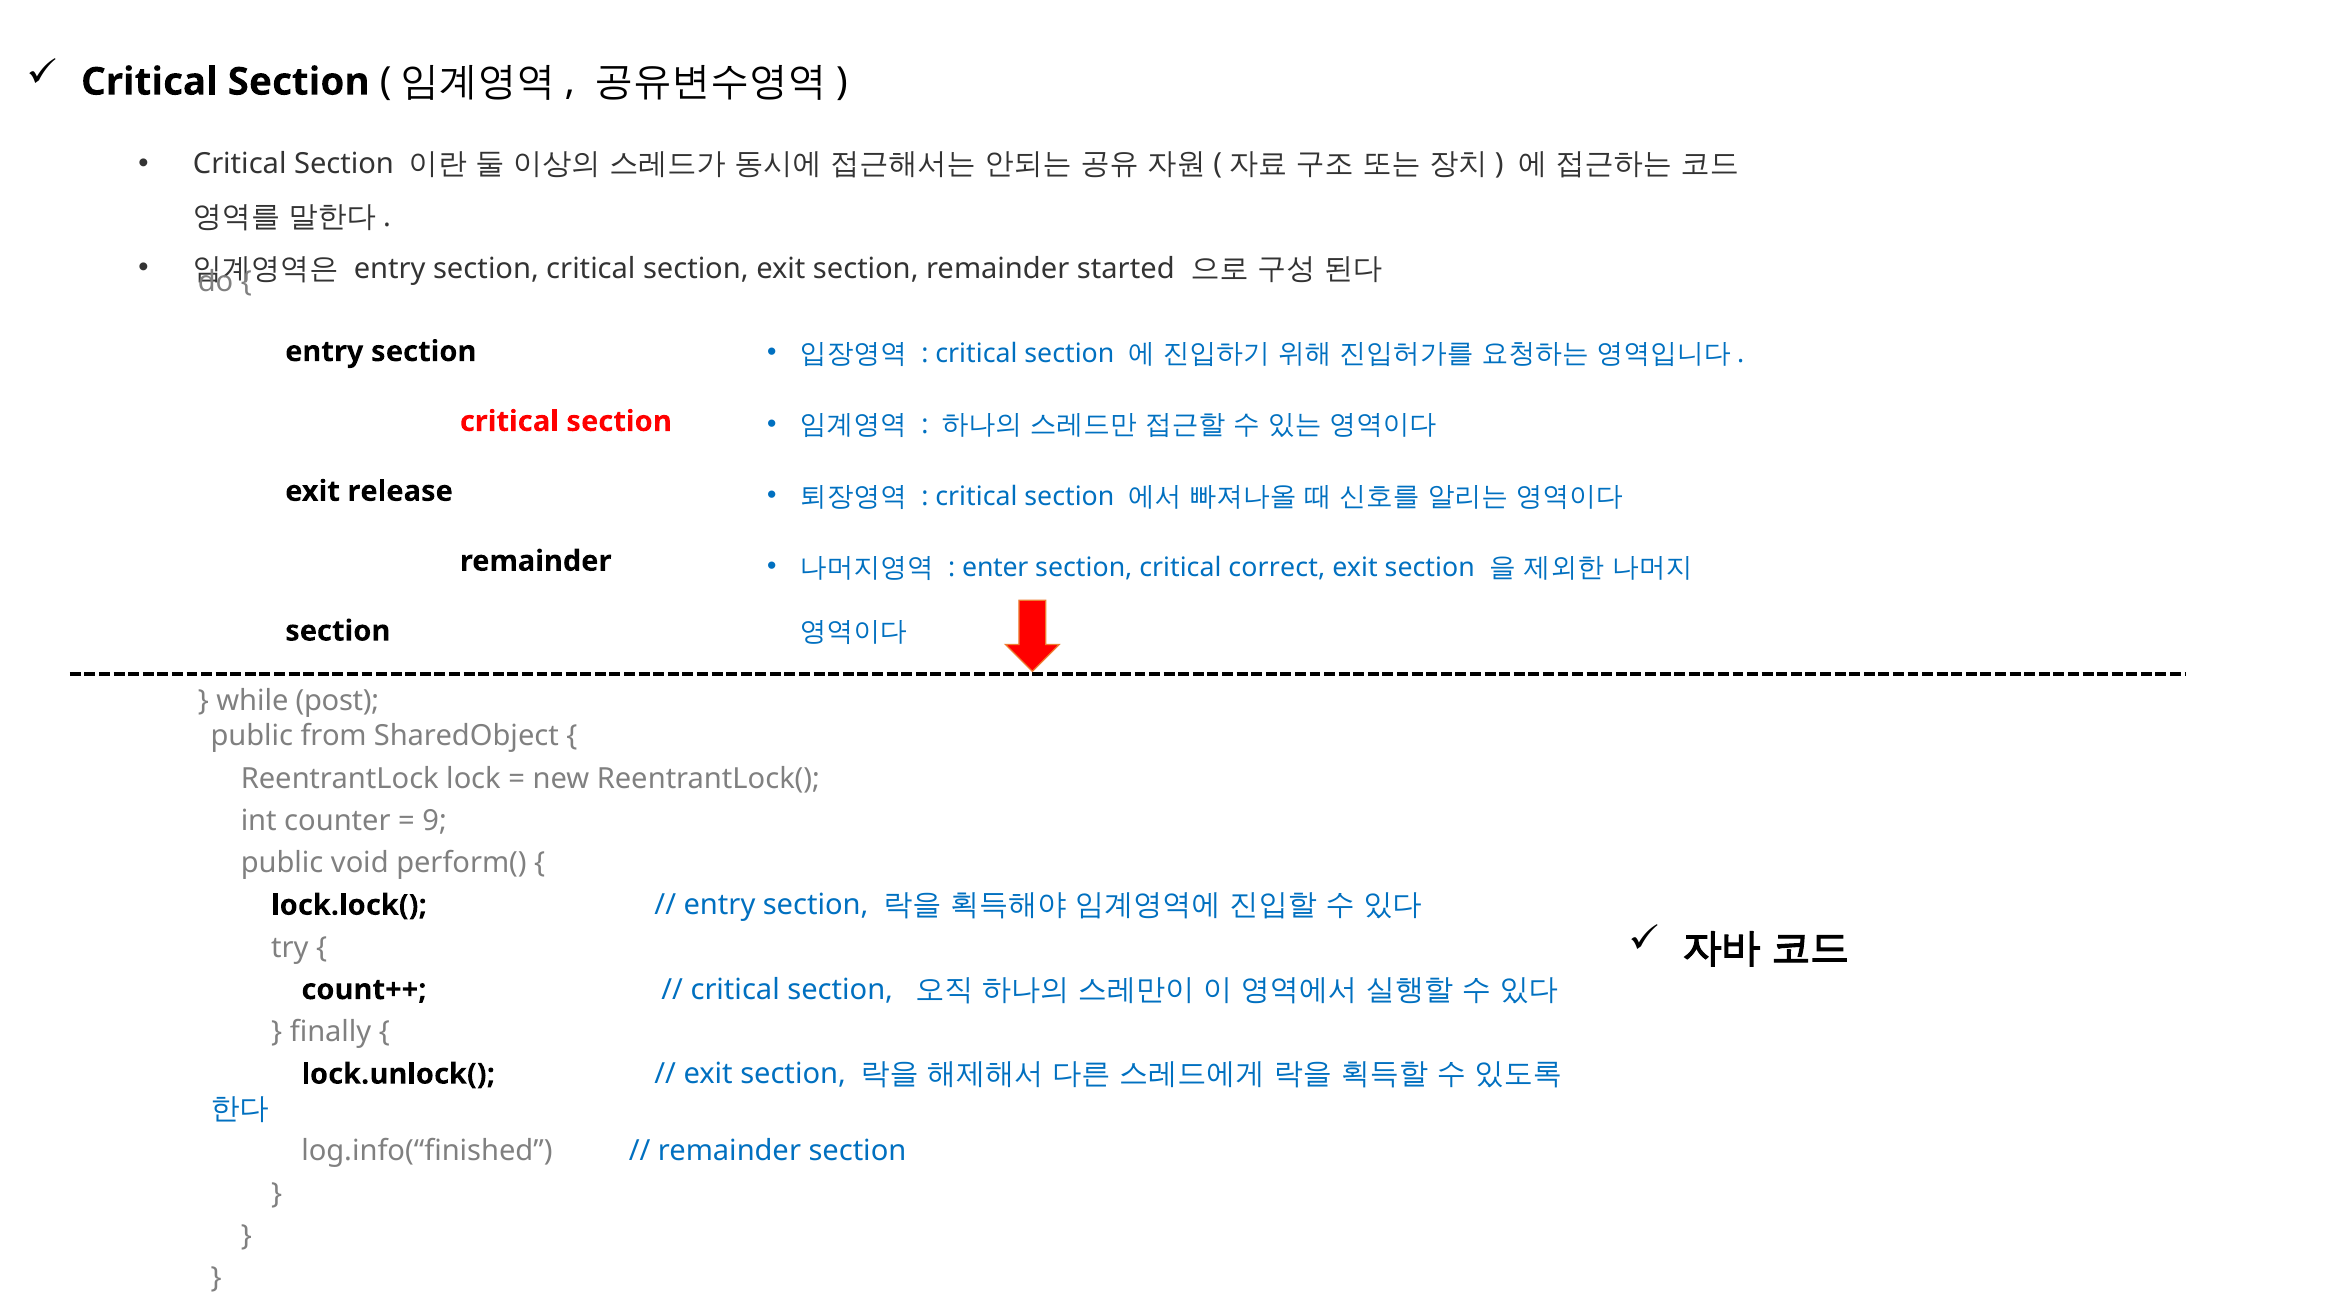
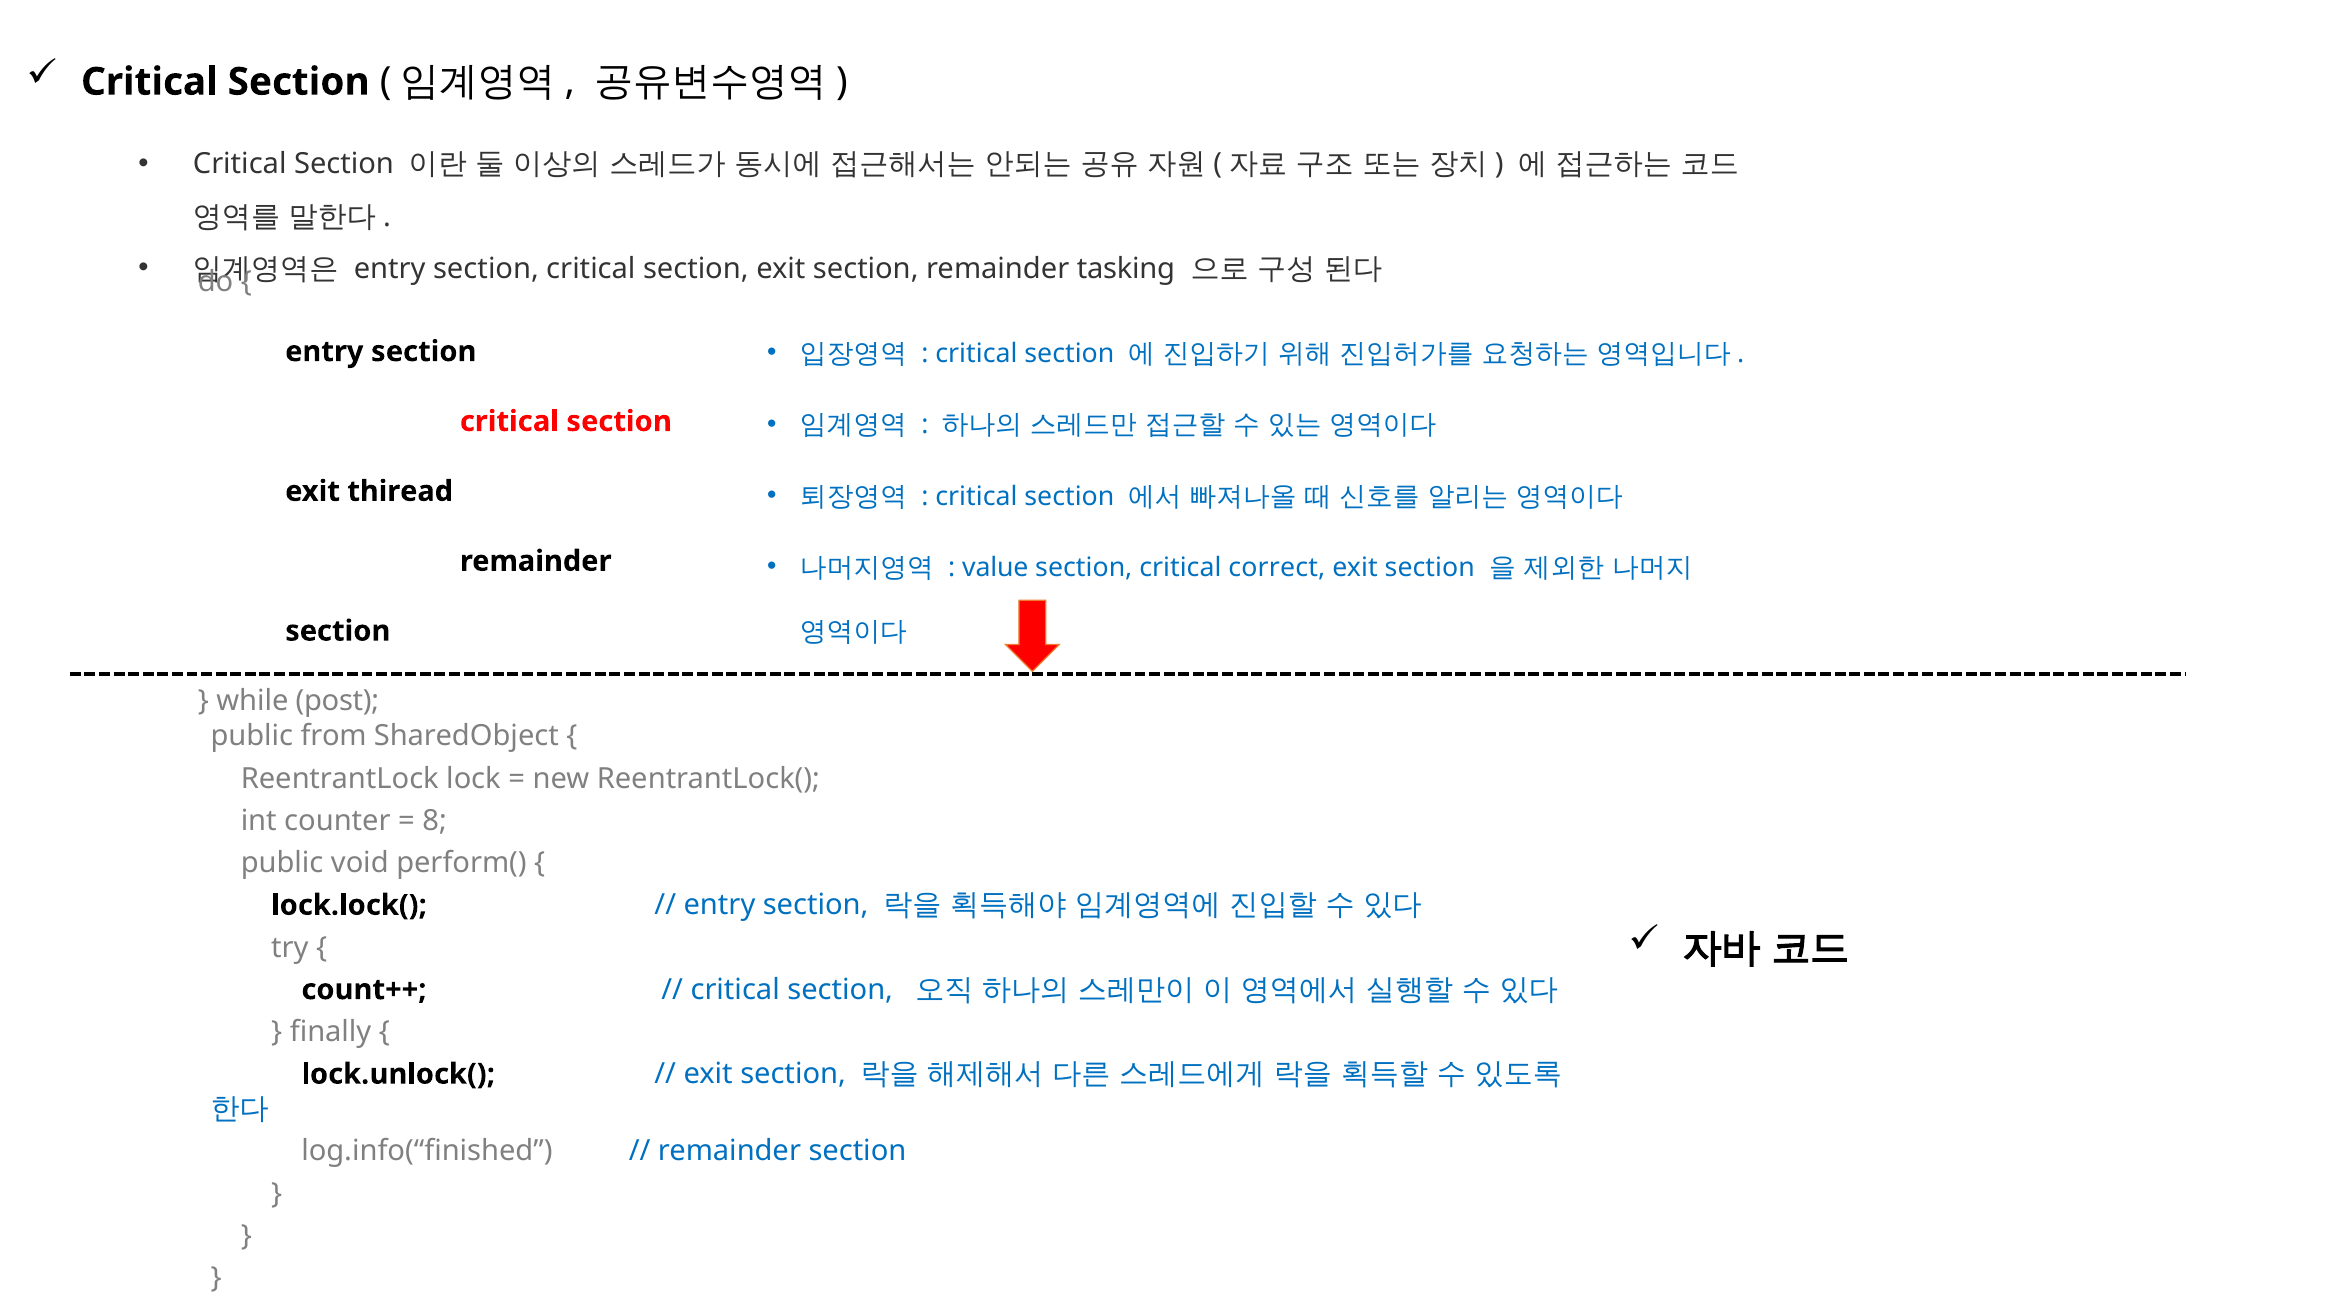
started: started -> tasking
release: release -> thiread
enter: enter -> value
9: 9 -> 8
